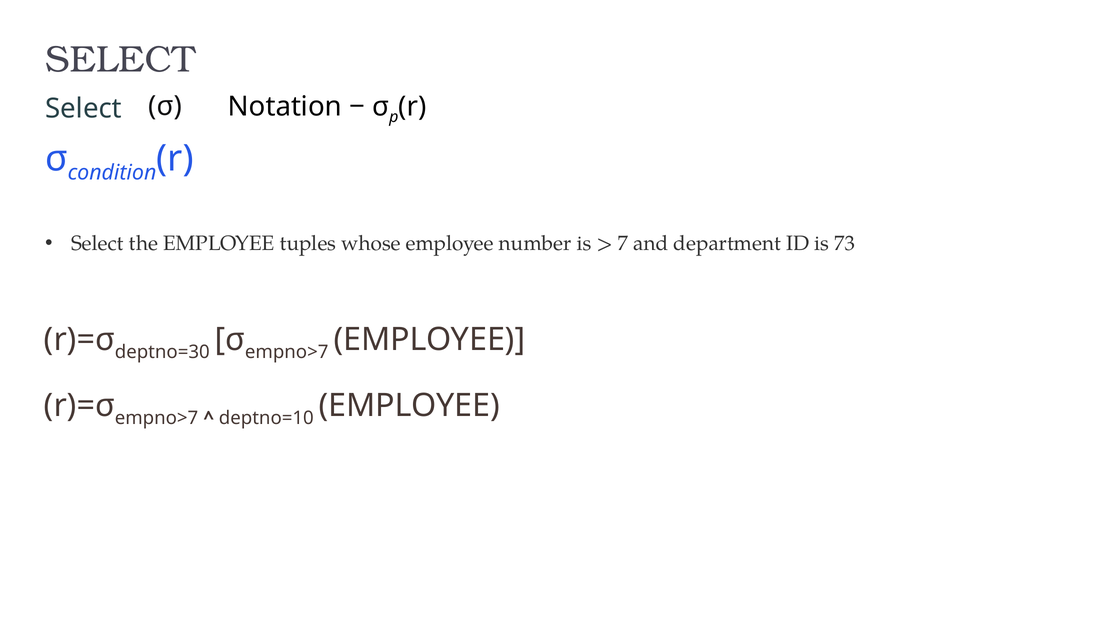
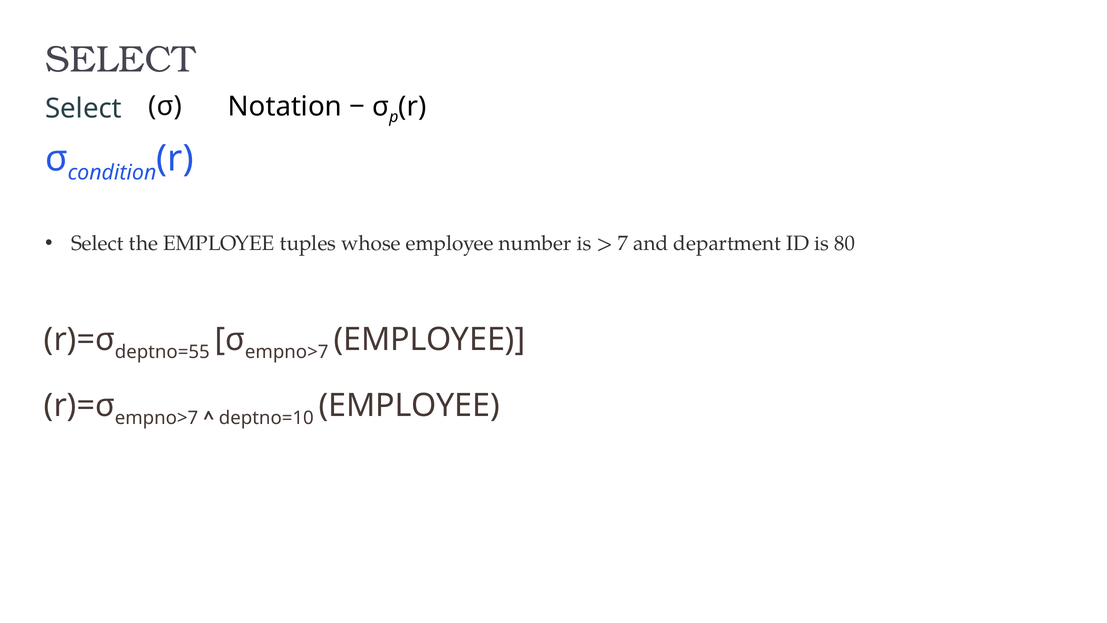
73: 73 -> 80
deptno=30: deptno=30 -> deptno=55
